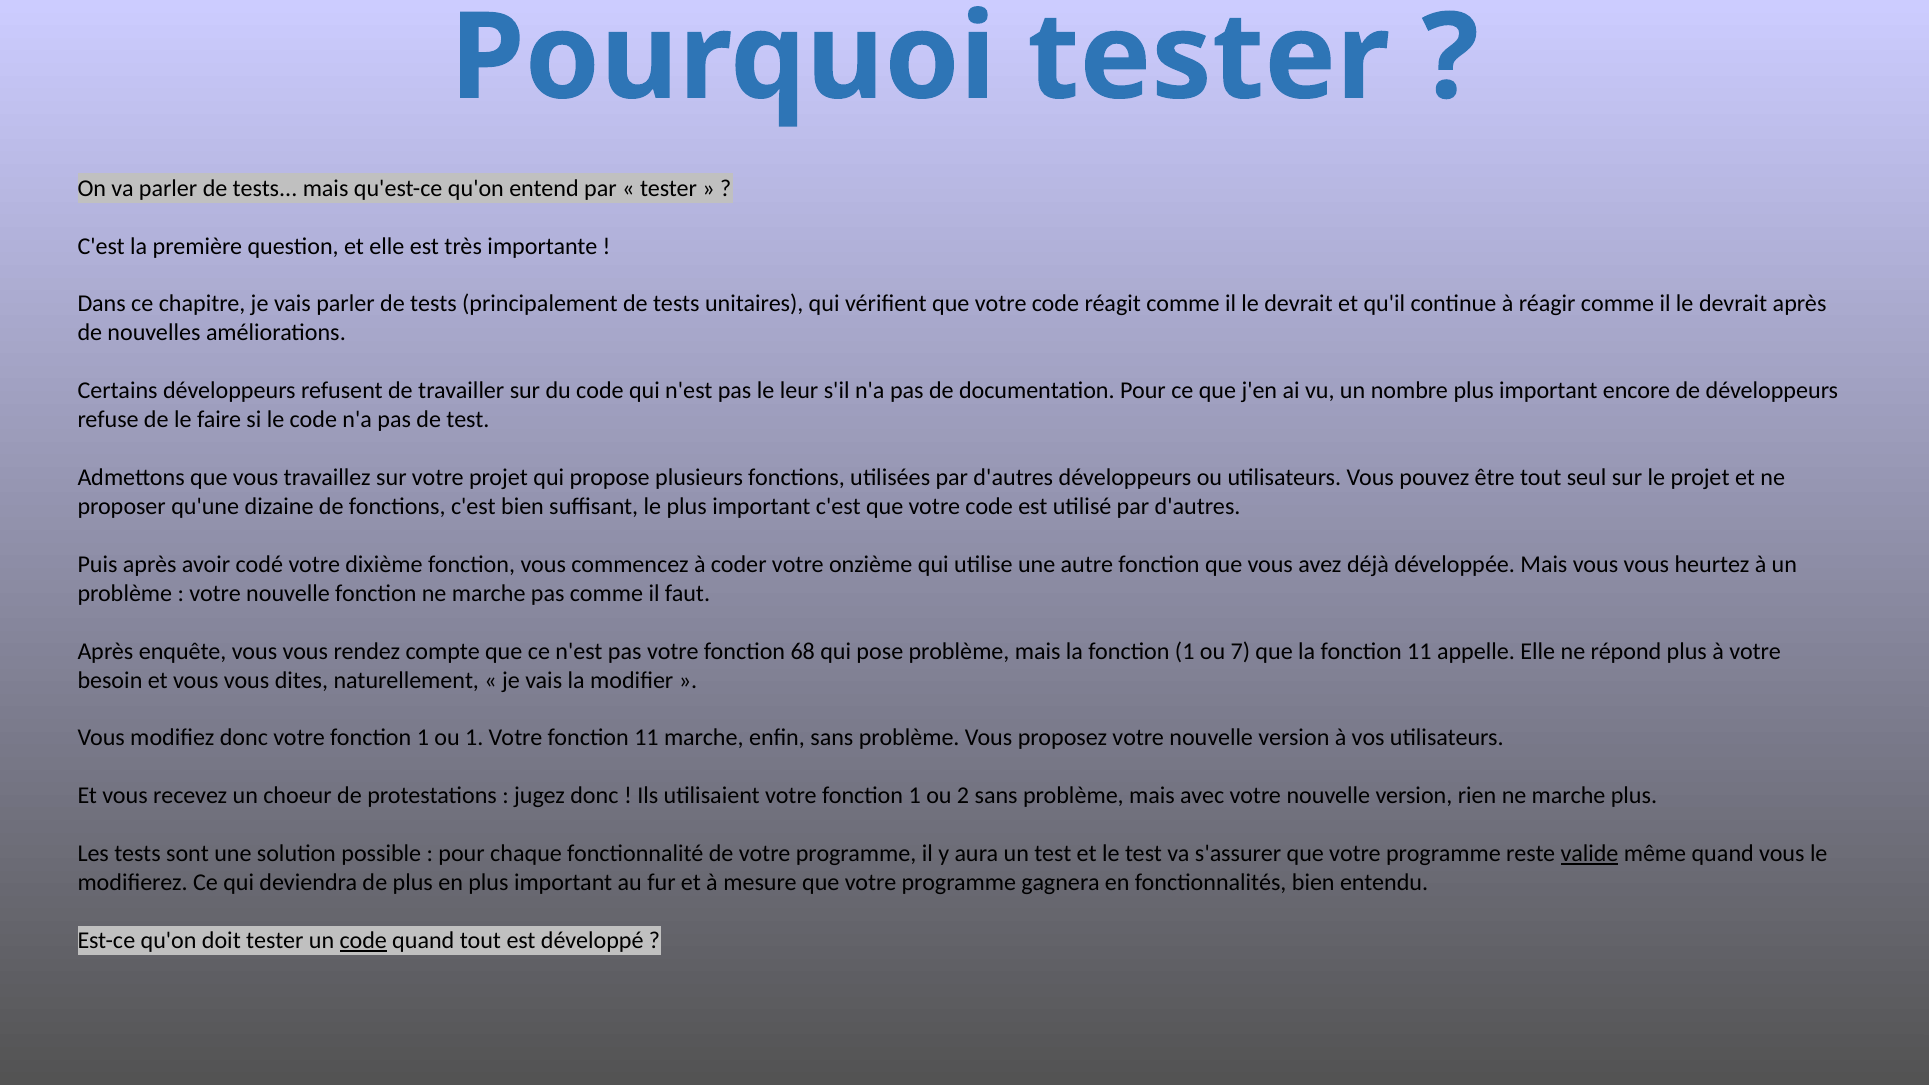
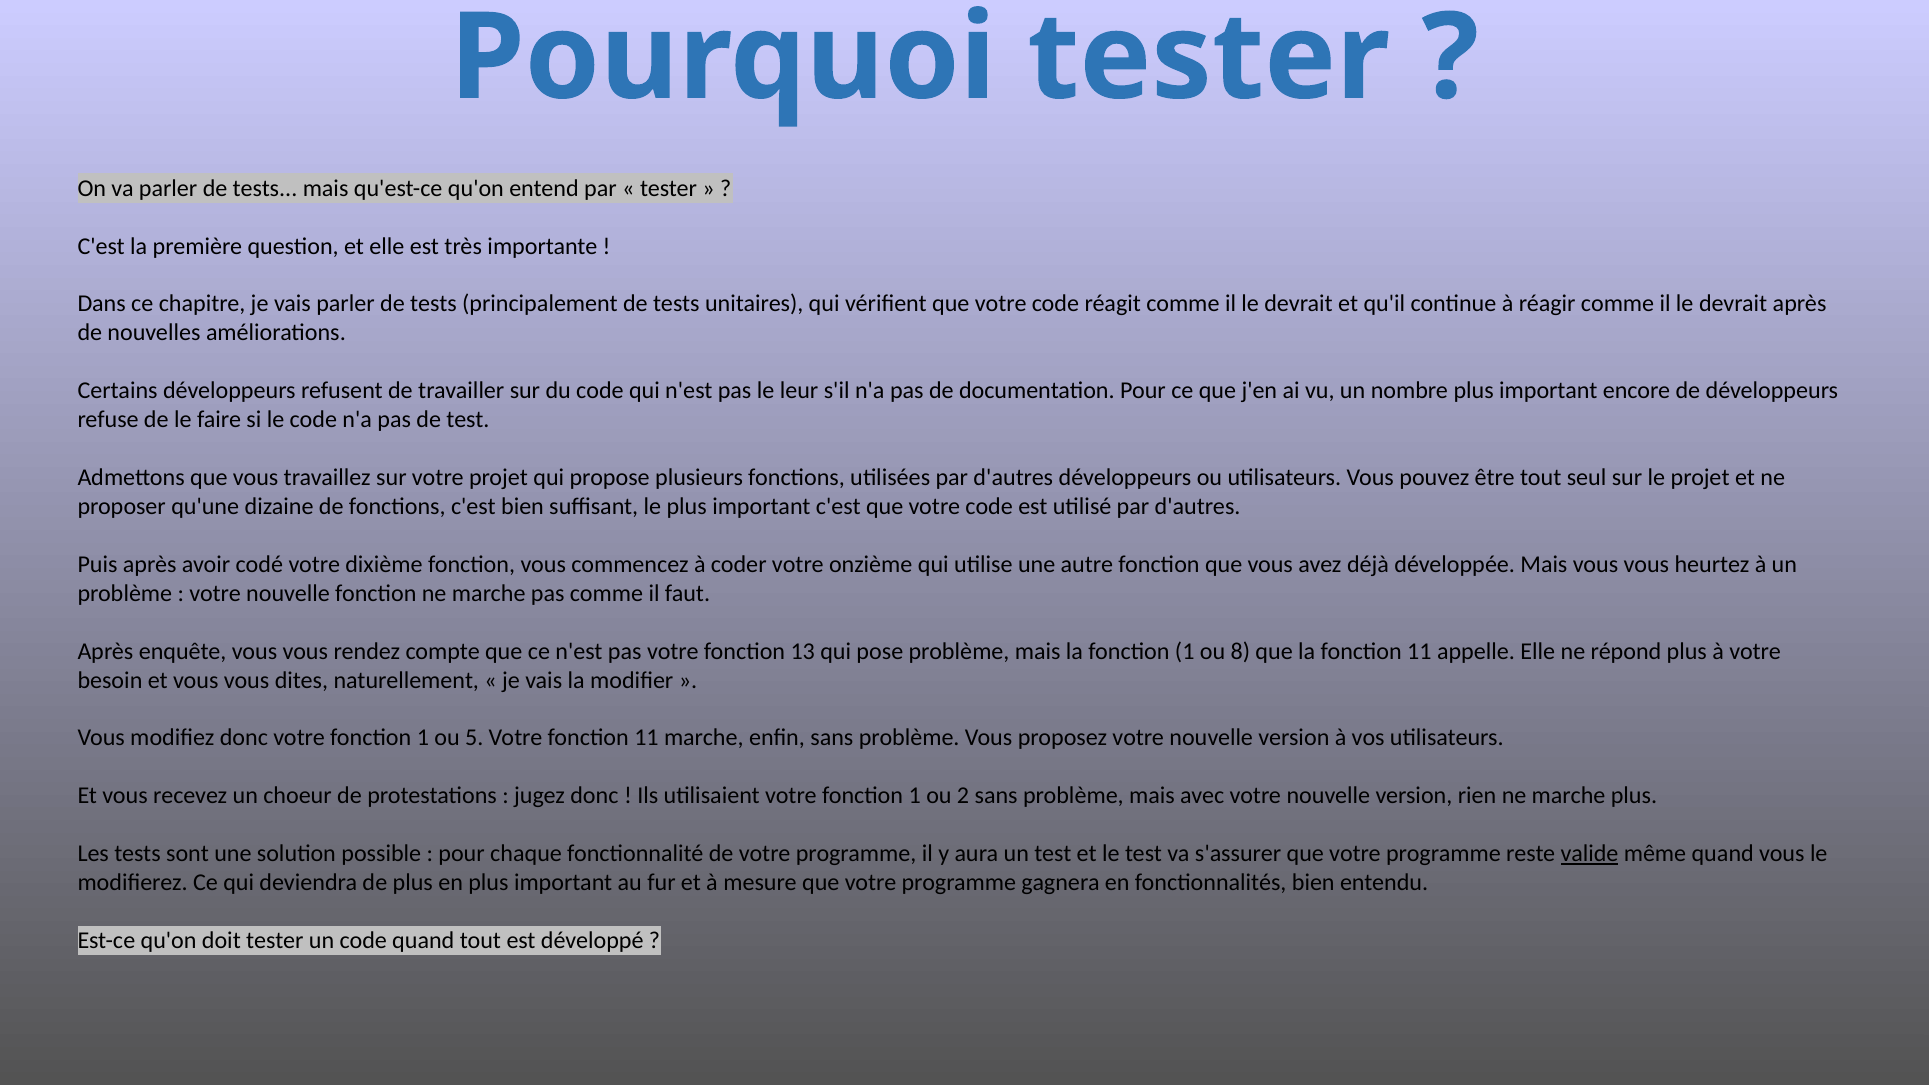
68: 68 -> 13
7: 7 -> 8
ou 1: 1 -> 5
code at (363, 941) underline: present -> none
